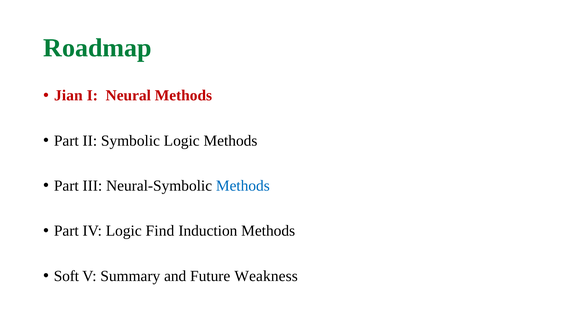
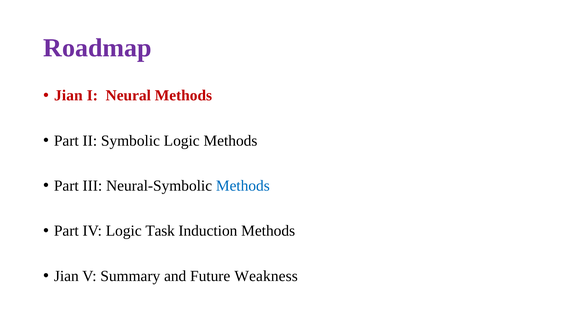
Roadmap colour: green -> purple
Find: Find -> Task
Soft at (66, 276): Soft -> Jian
